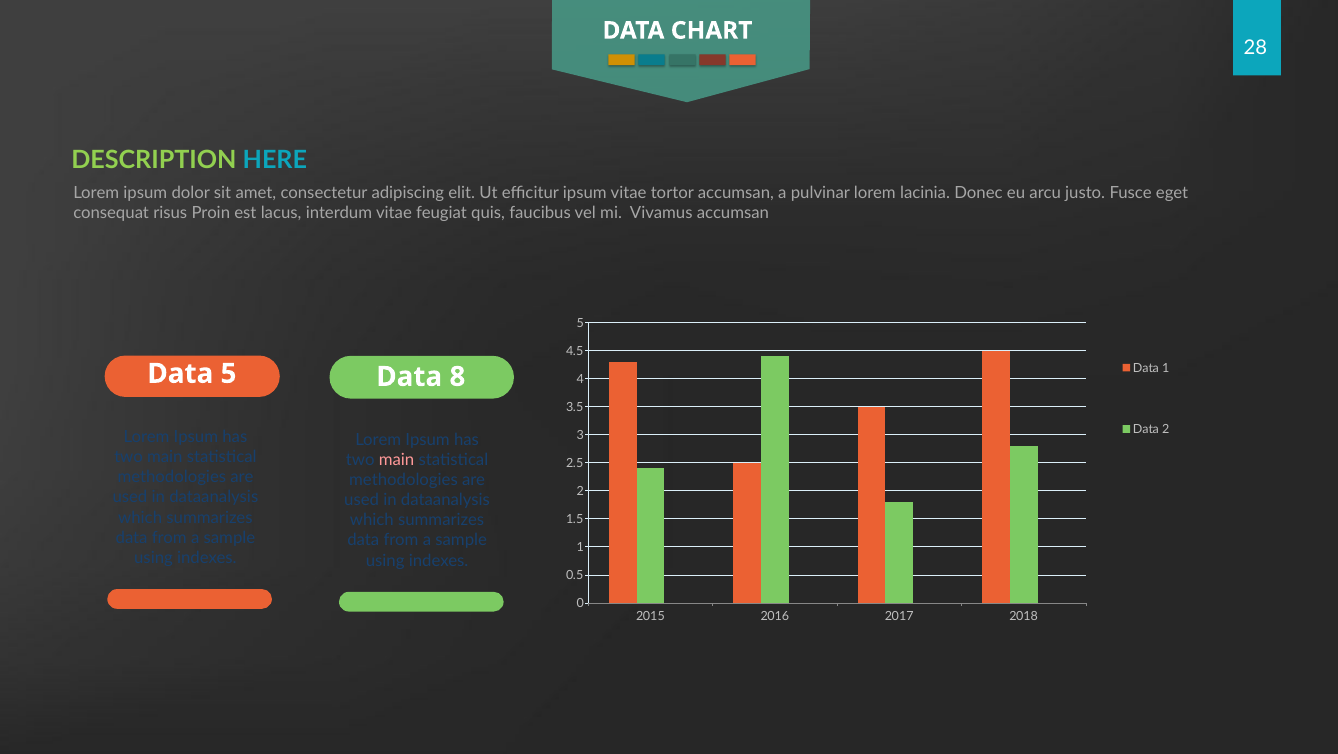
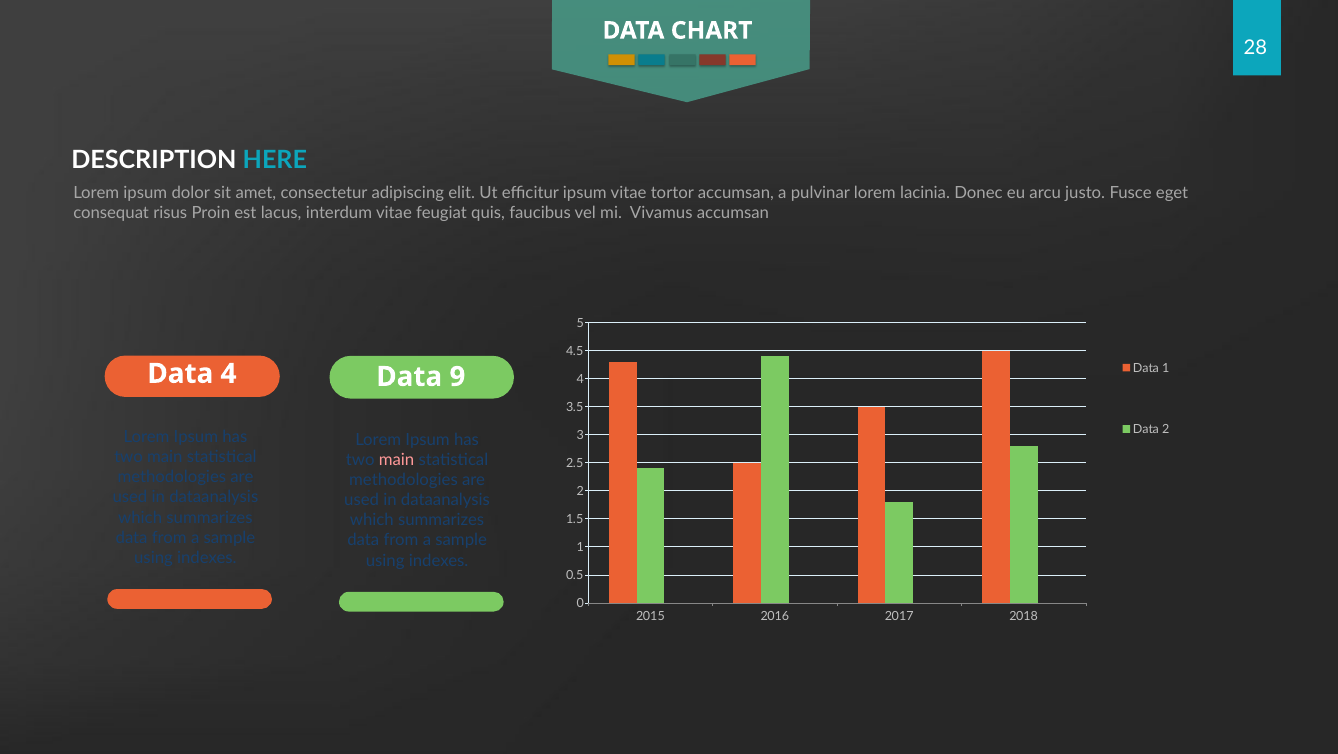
DESCRIPTION colour: light green -> white
Data 5: 5 -> 4
8: 8 -> 9
